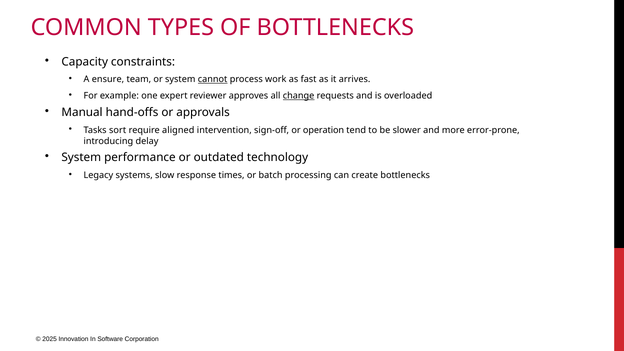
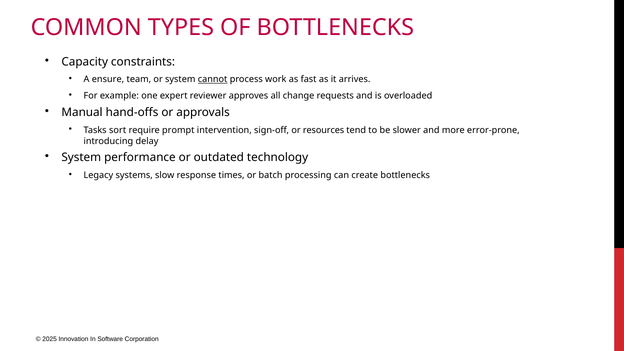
change underline: present -> none
aligned: aligned -> prompt
operation: operation -> resources
